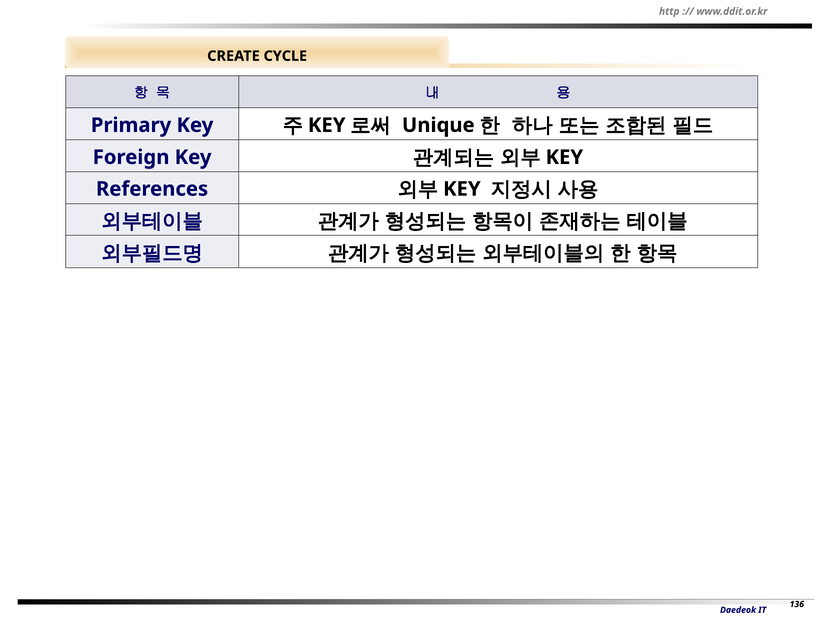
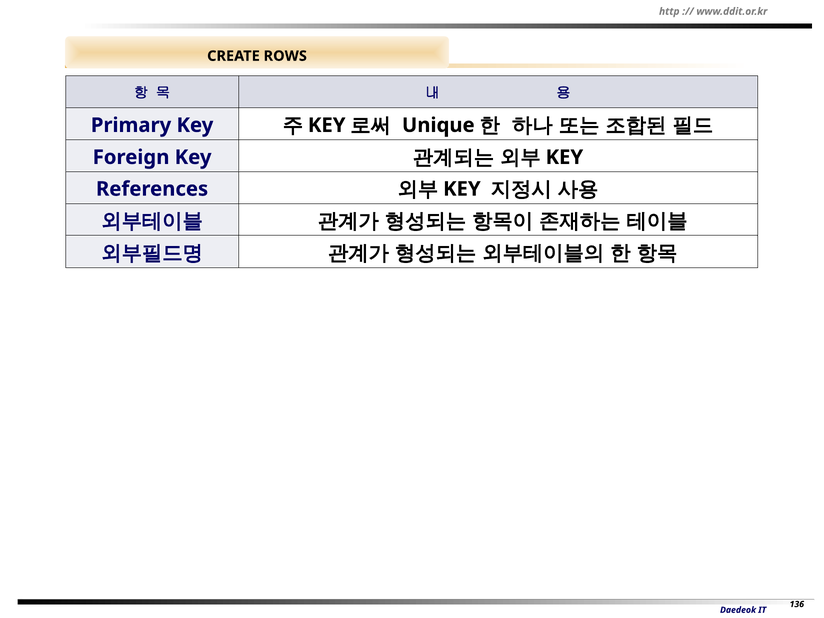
CYCLE: CYCLE -> ROWS
